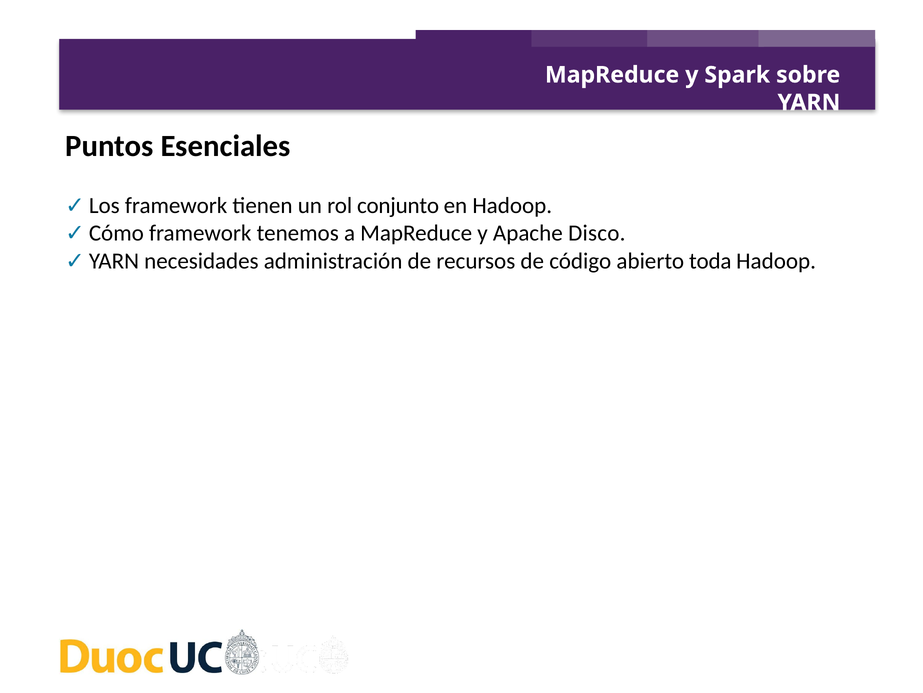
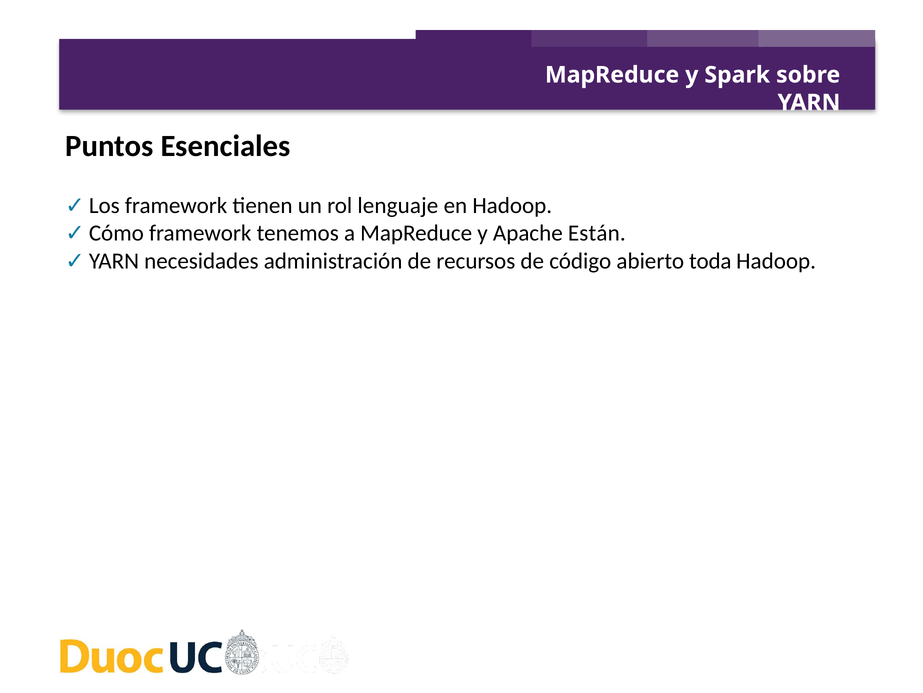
conjunto: conjunto -> lenguaje
Disco: Disco -> Están
